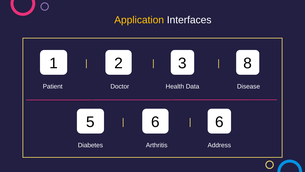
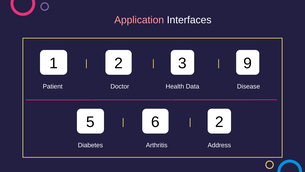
Application colour: yellow -> pink
8: 8 -> 9
5 6: 6 -> 2
